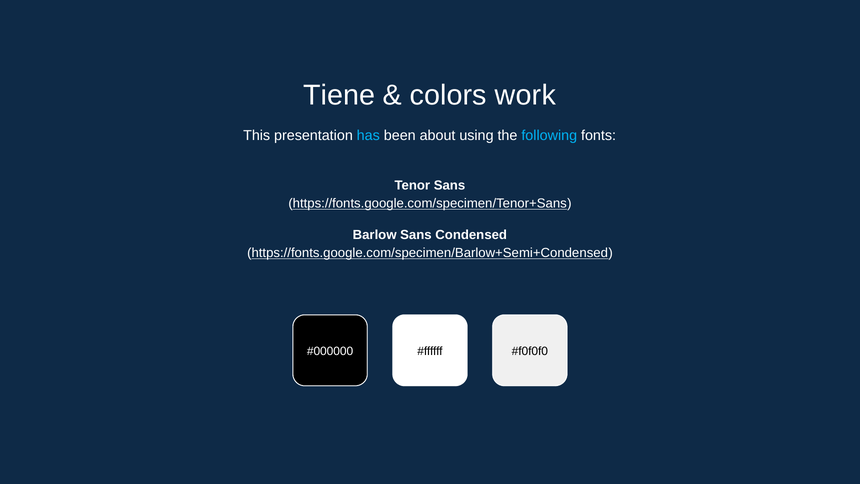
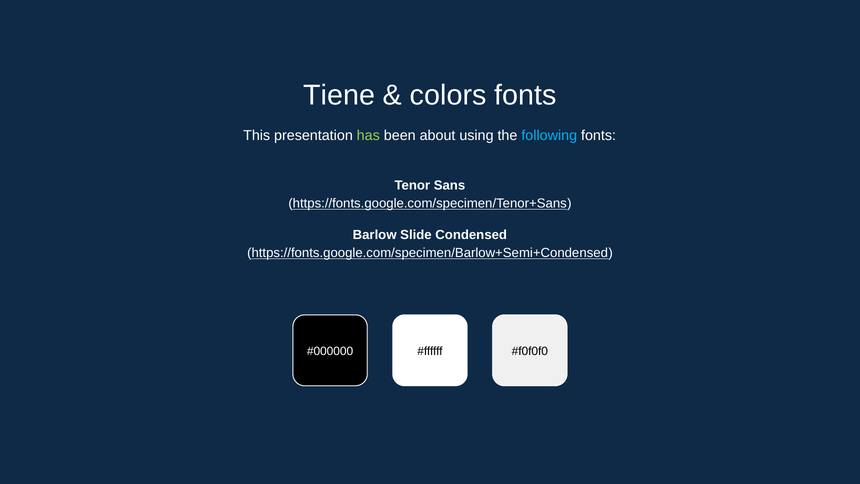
colors work: work -> fonts
has colour: light blue -> light green
Barlow Sans: Sans -> Slide
